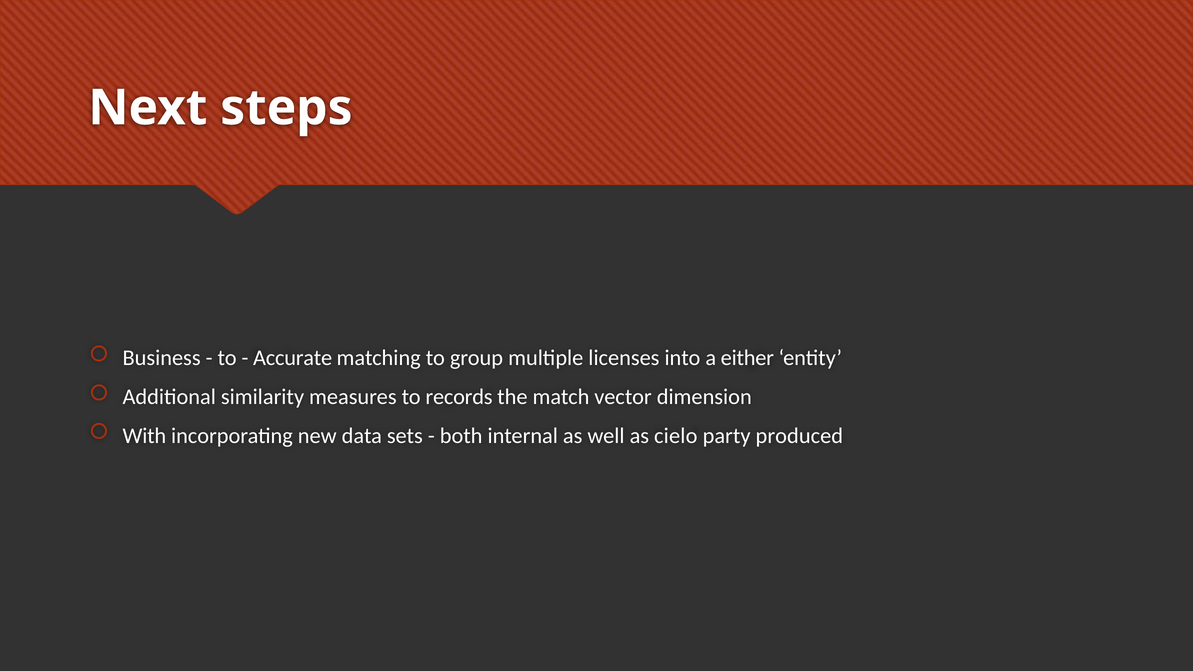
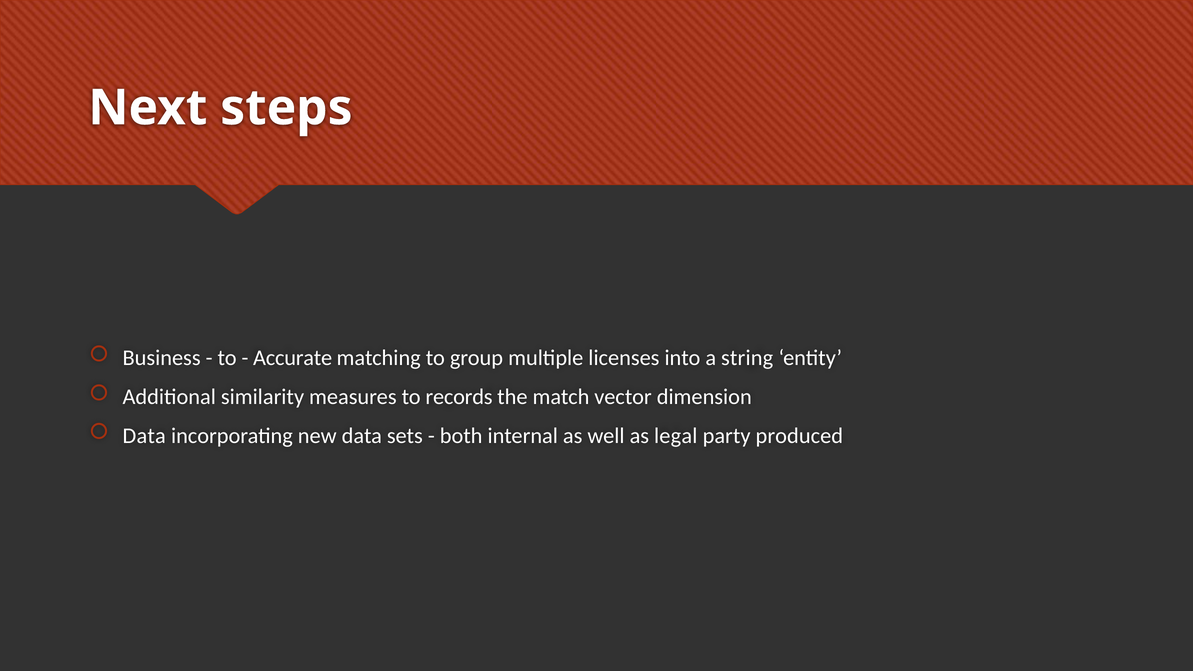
either: either -> string
With at (144, 436): With -> Data
cielo: cielo -> legal
